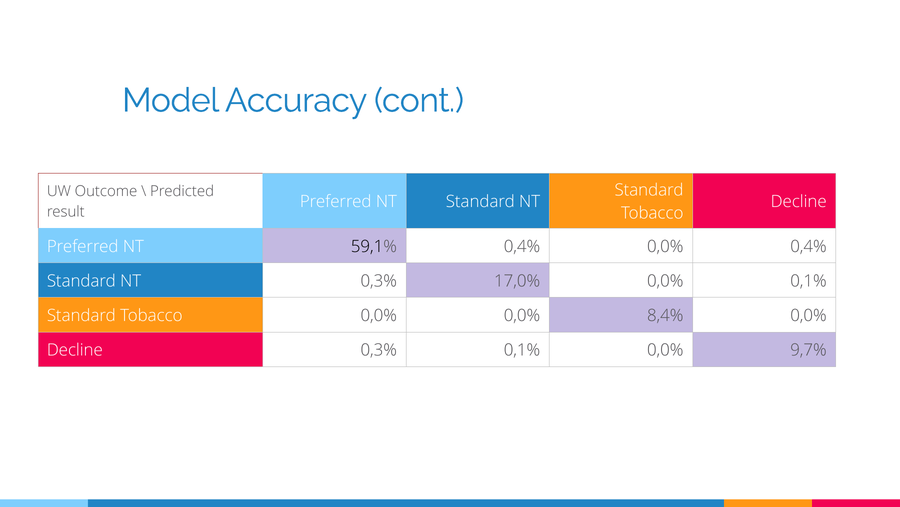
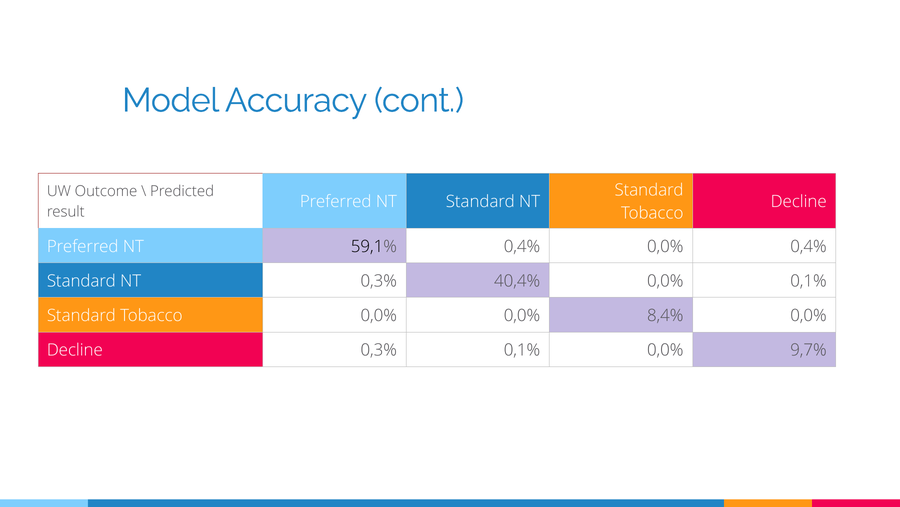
17,0%: 17,0% -> 40,4%
